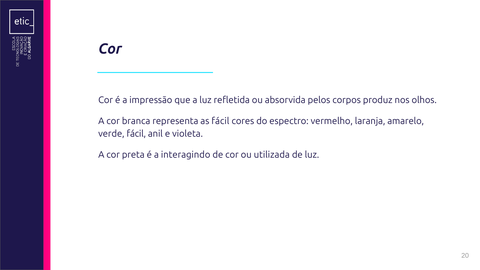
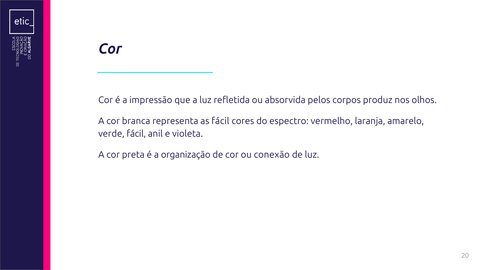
interagindo: interagindo -> organização
utilizada: utilizada -> conexão
